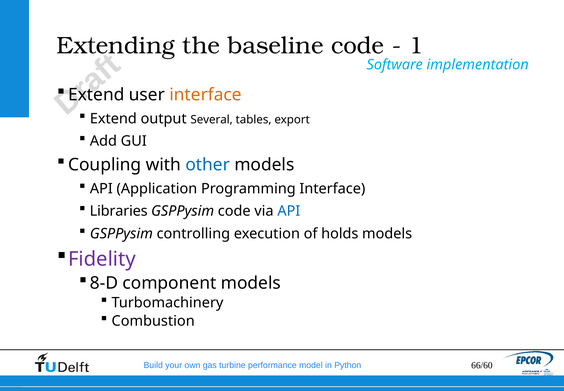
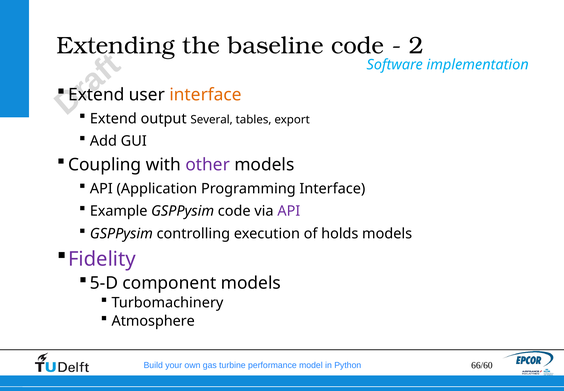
1: 1 -> 2
other colour: blue -> purple
Libraries: Libraries -> Example
API at (289, 211) colour: blue -> purple
8-D: 8-D -> 5-D
Combustion: Combustion -> Atmosphere
